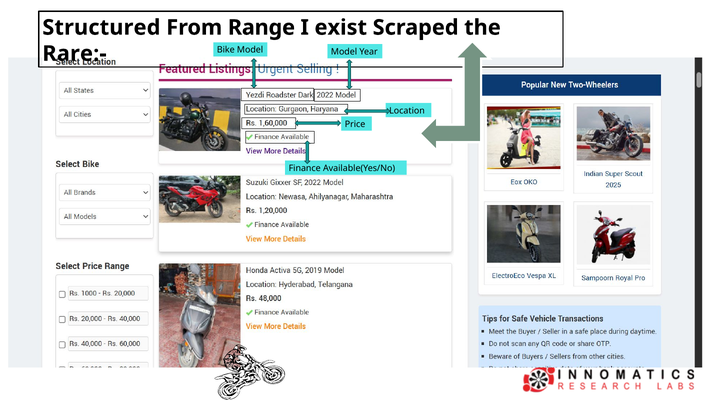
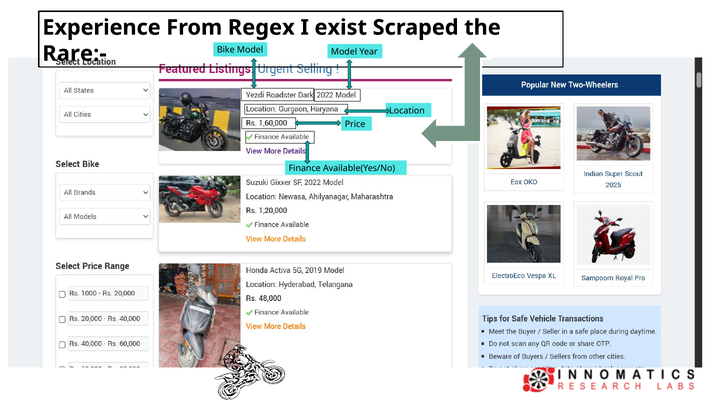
Structured: Structured -> Experience
Range: Range -> Regex
